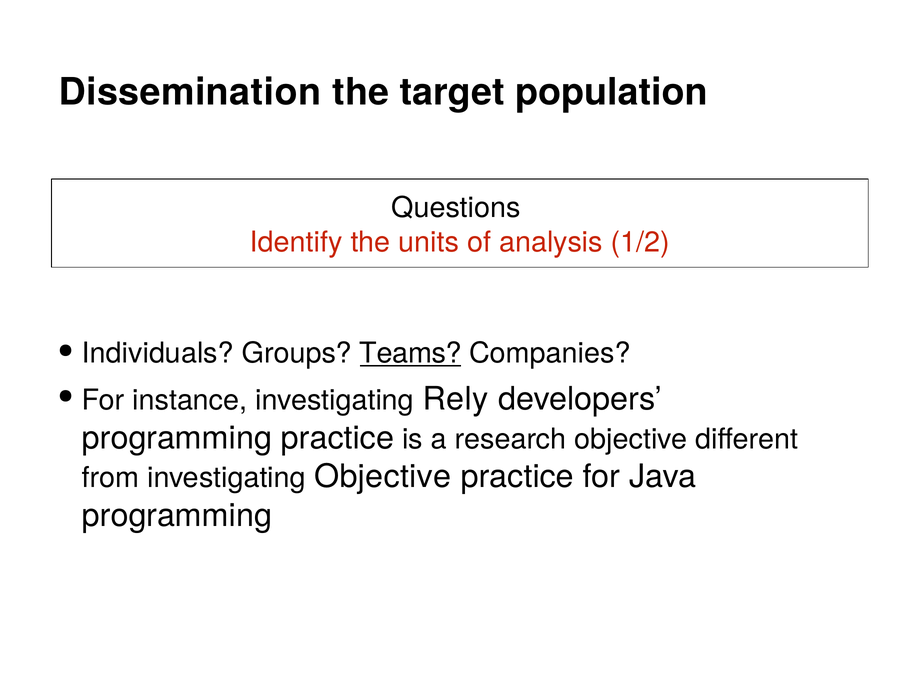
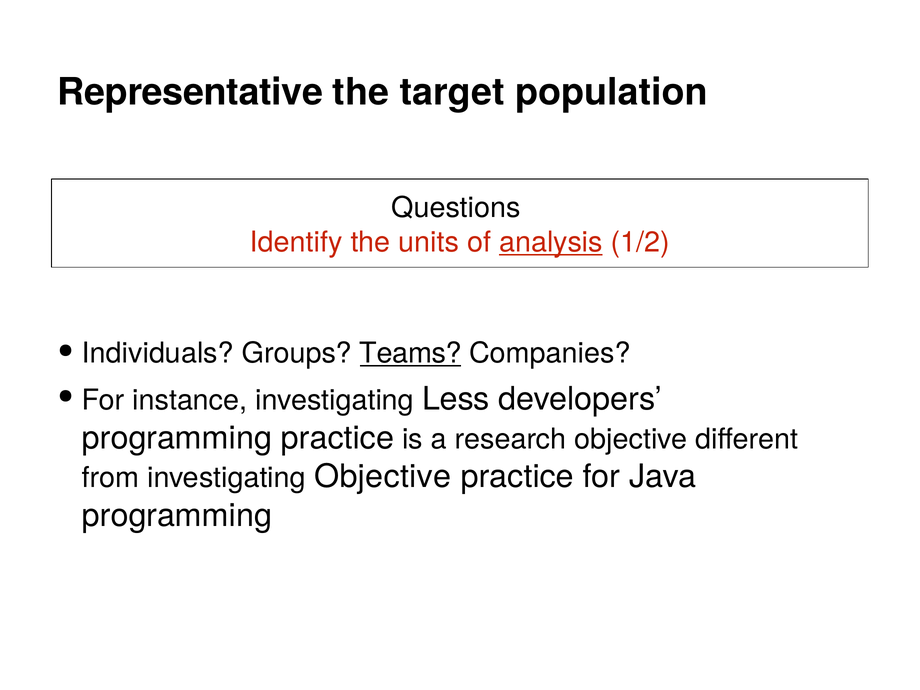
Dissemination: Dissemination -> Representative
analysis underline: none -> present
Rely: Rely -> Less
